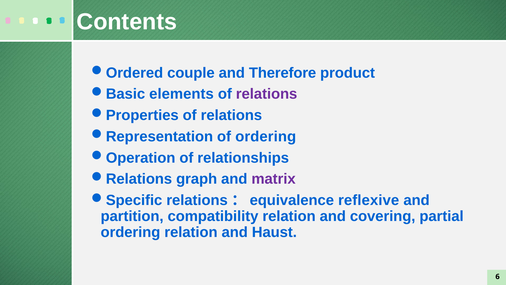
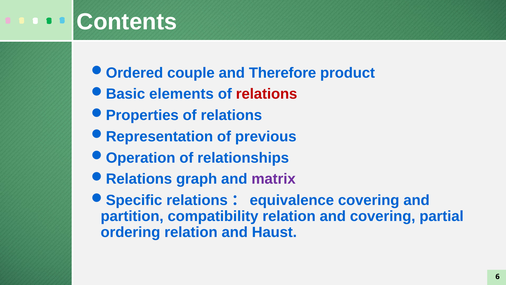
relations at (267, 94) colour: purple -> red
of ordering: ordering -> previous
reflexive at (369, 200): reflexive -> covering
